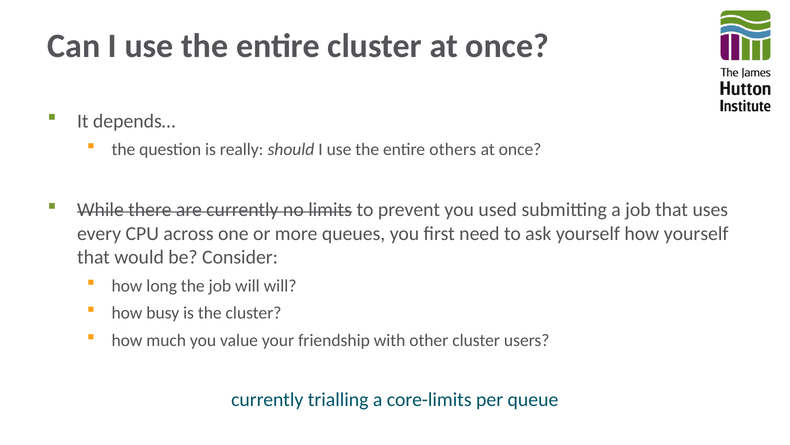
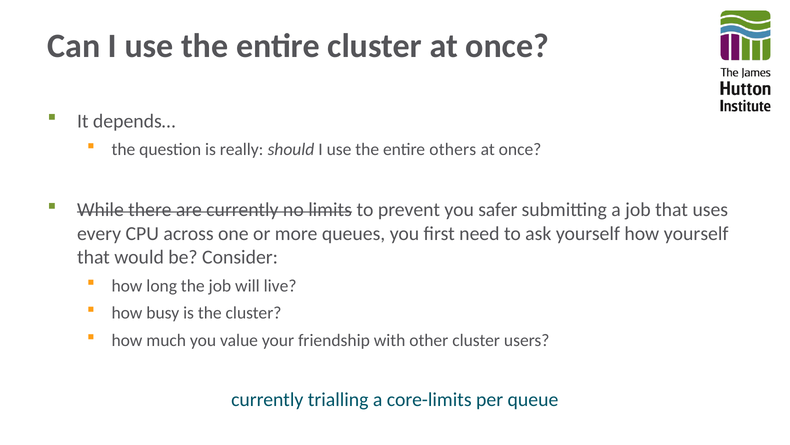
used: used -> safer
will will: will -> live
